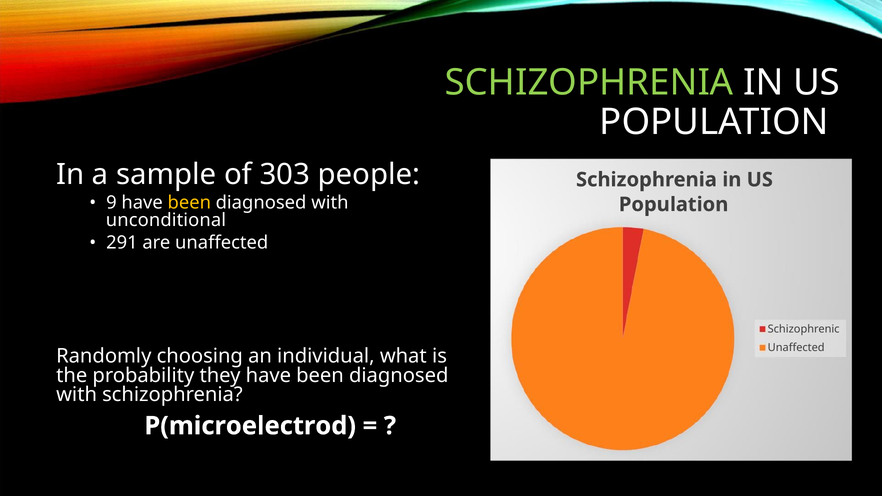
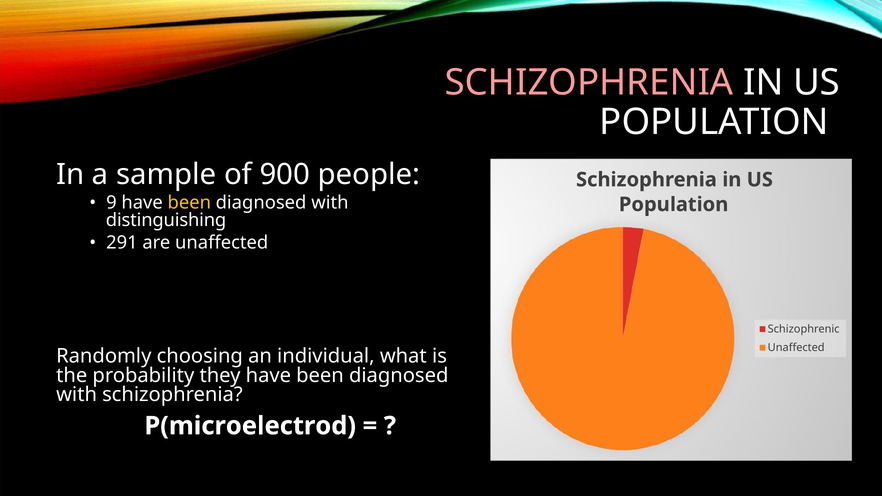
SCHIZOPHRENIA at (589, 83) colour: light green -> pink
303: 303 -> 900
unconditional: unconditional -> distinguishing
